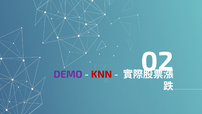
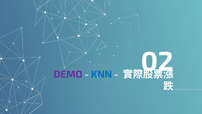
KNN colour: red -> blue
